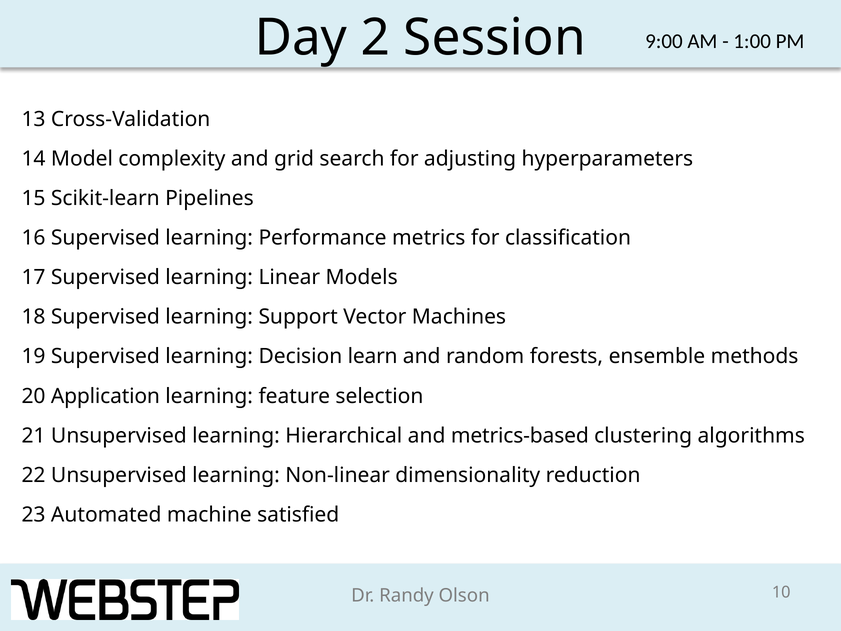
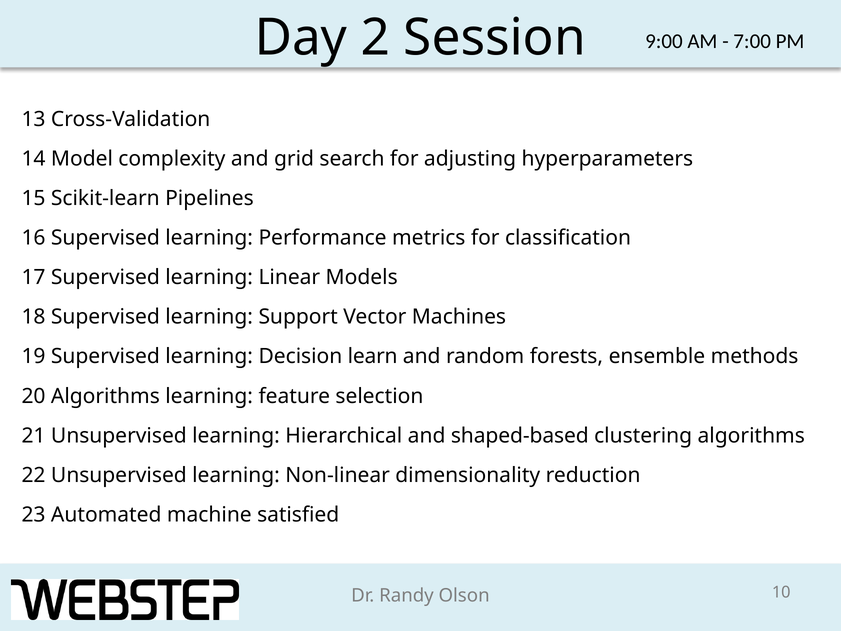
1:00: 1:00 -> 7:00
20 Application: Application -> Algorithms
metrics-based: metrics-based -> shaped-based
